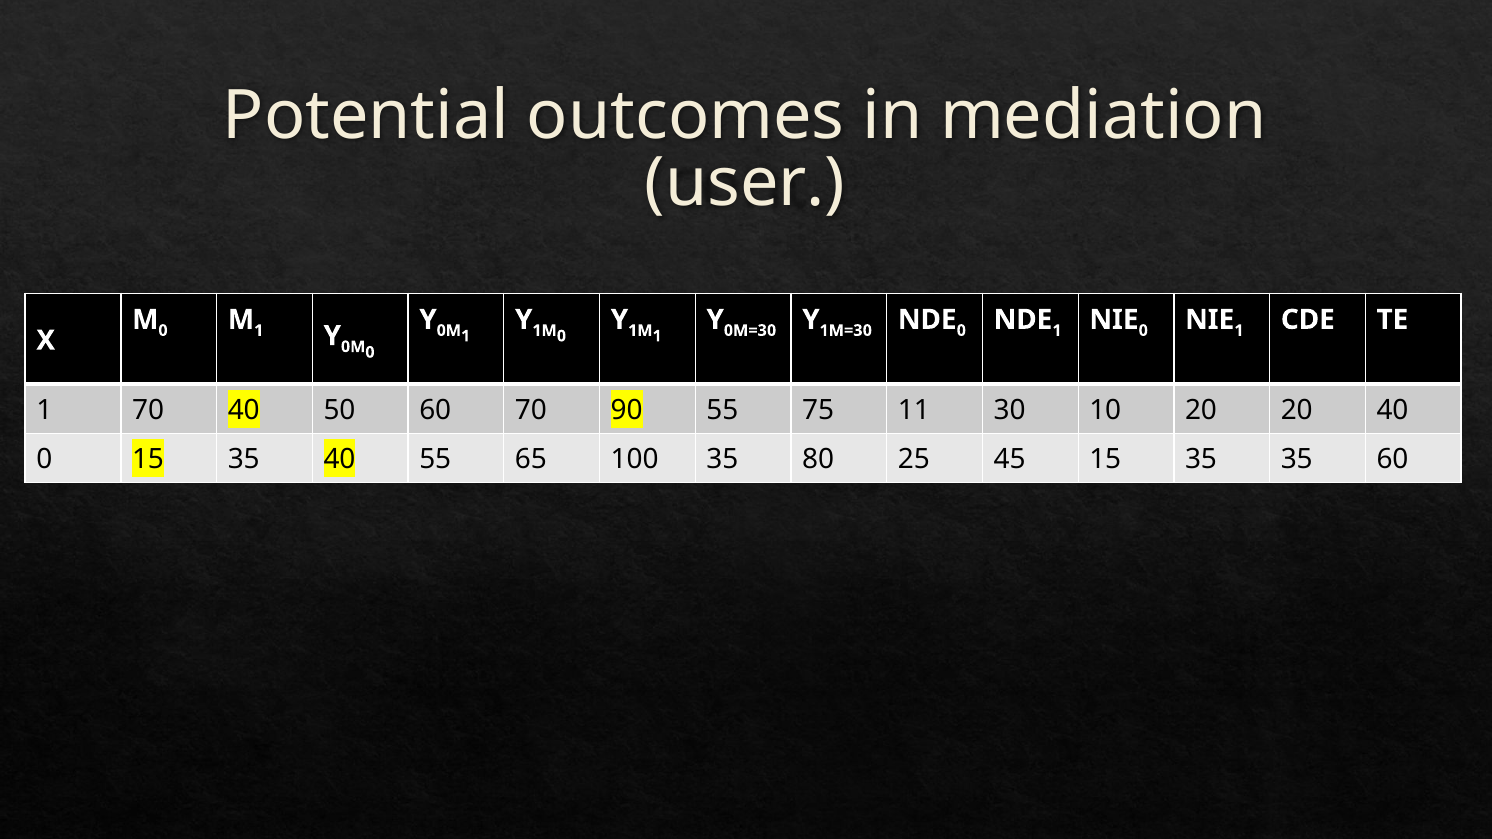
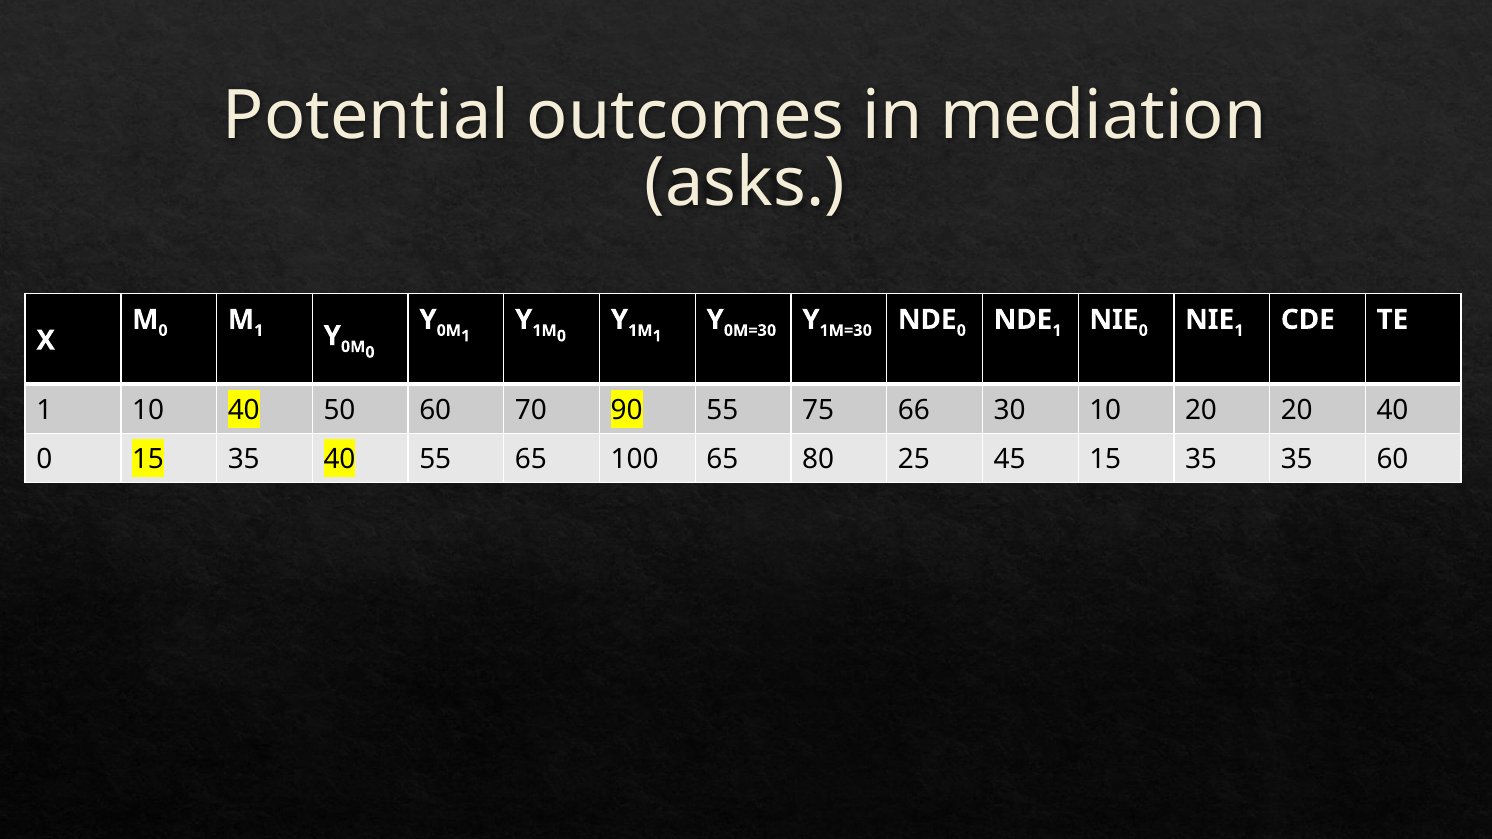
user: user -> asks
1 70: 70 -> 10
11: 11 -> 66
100 35: 35 -> 65
